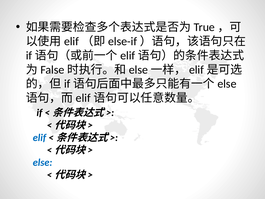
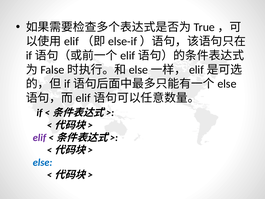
elif colour: blue -> purple
